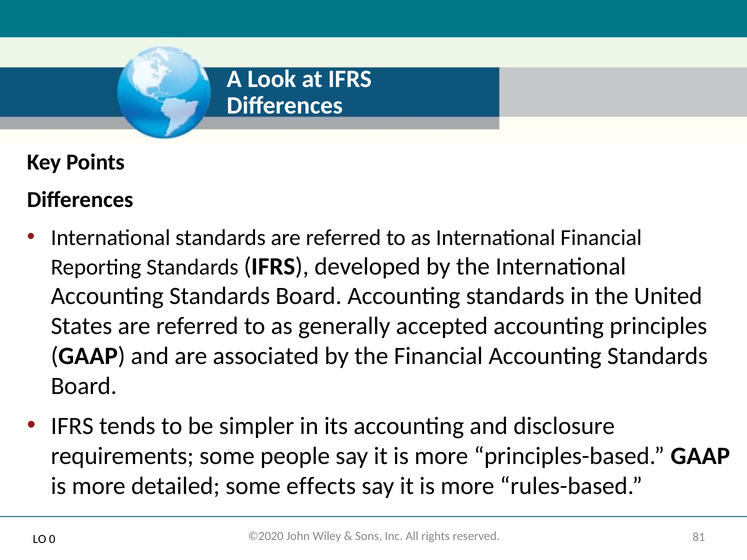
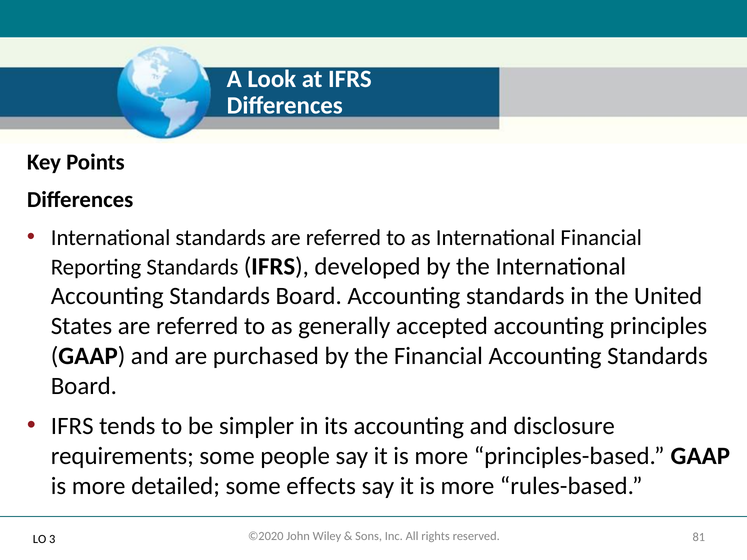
associated: associated -> purchased
0: 0 -> 3
